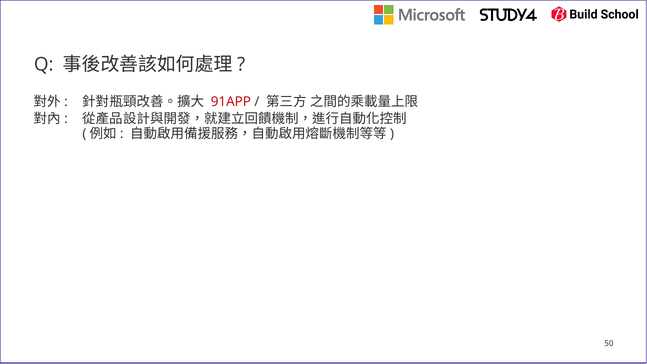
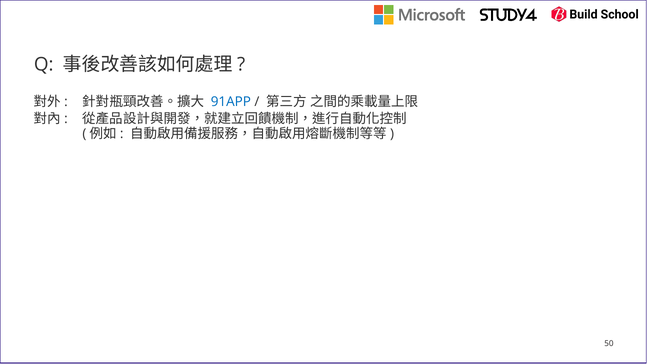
91APP colour: red -> blue
